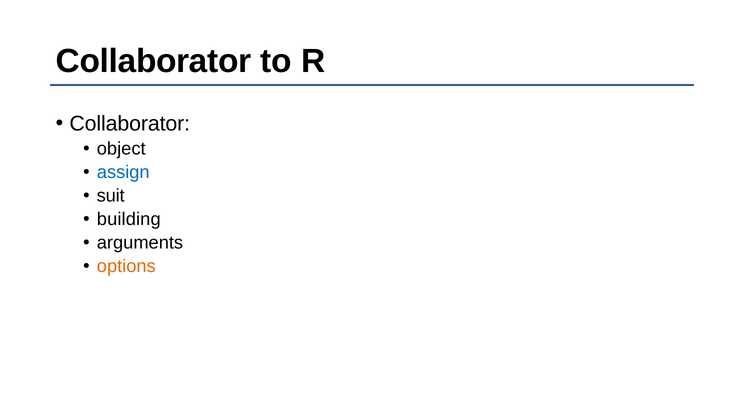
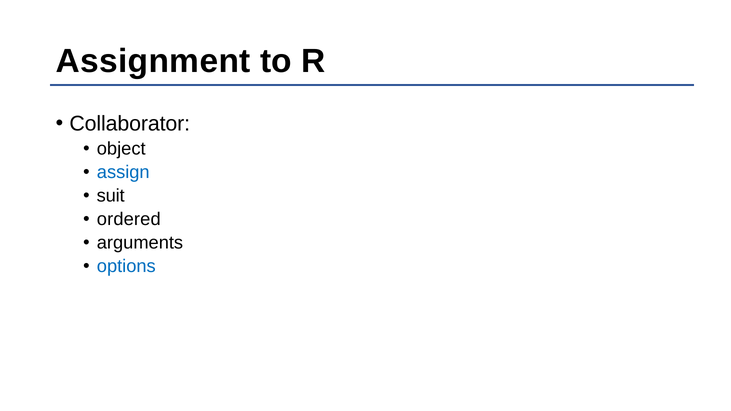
Collaborator at (154, 61): Collaborator -> Assignment
building: building -> ordered
options colour: orange -> blue
